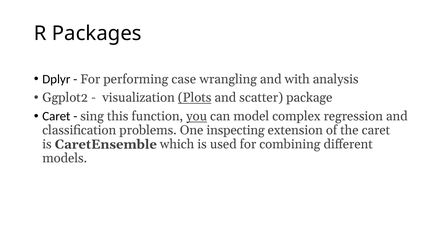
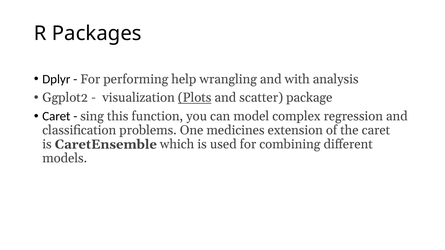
case: case -> help
you underline: present -> none
inspecting: inspecting -> medicines
